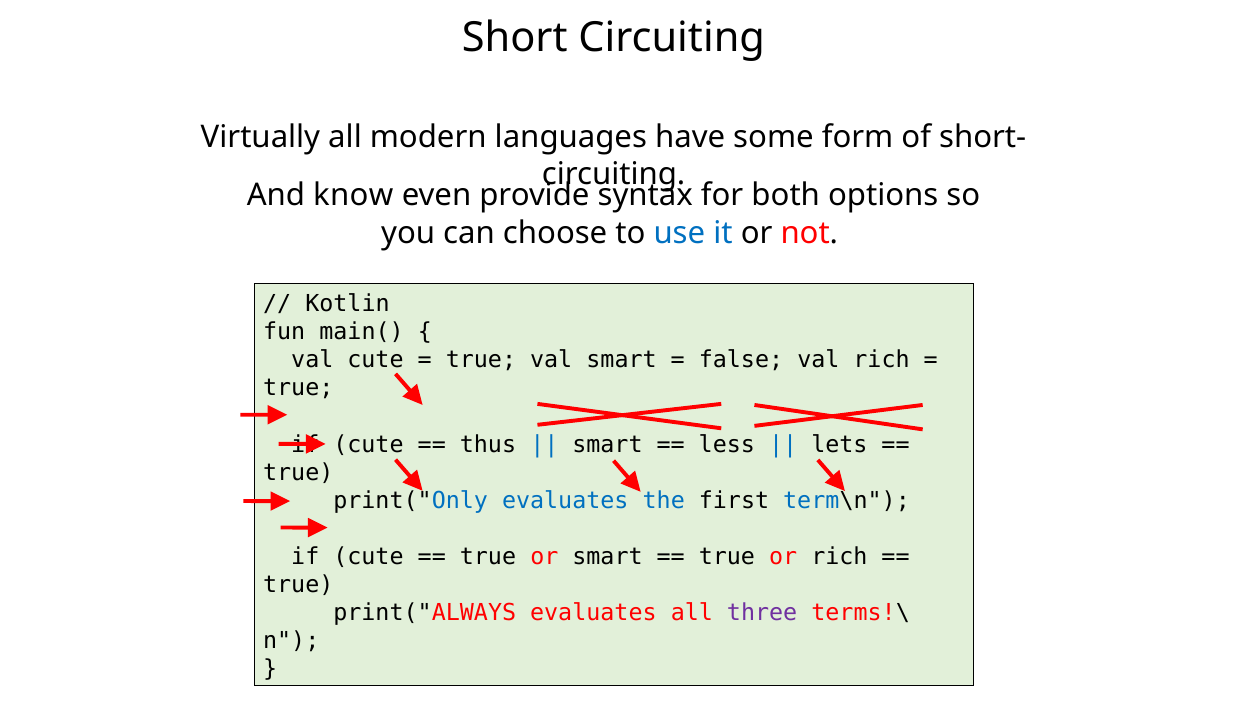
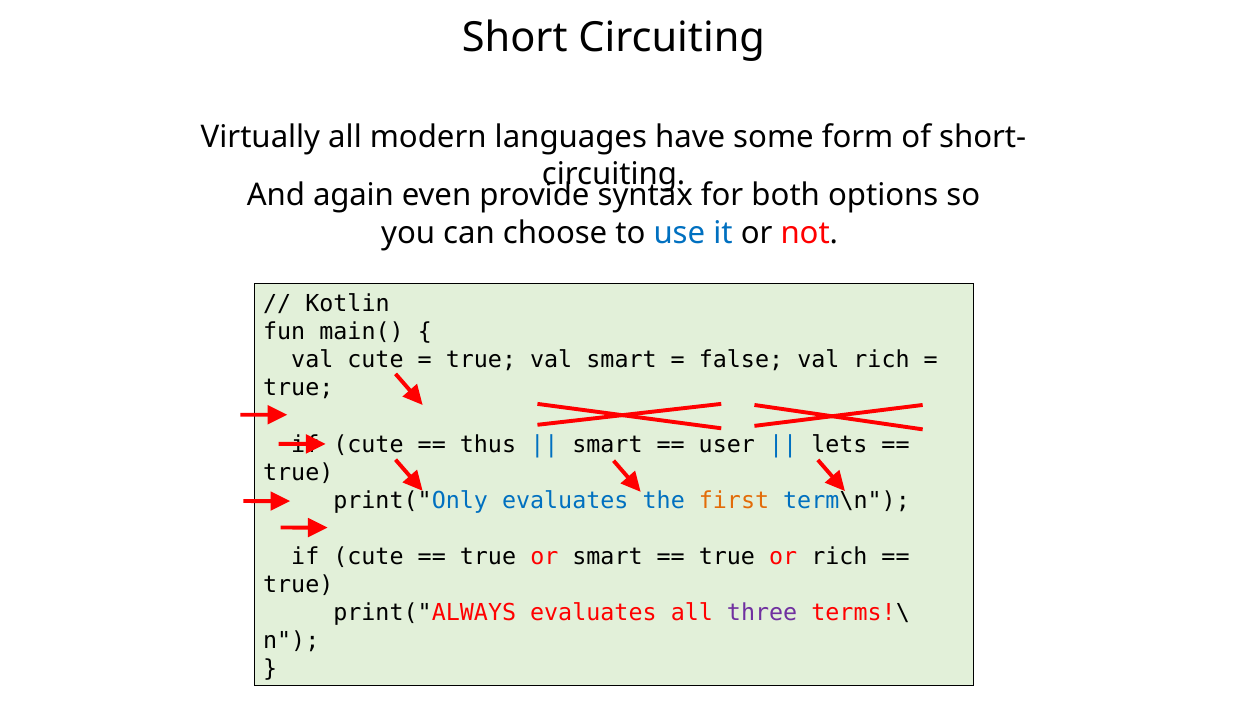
know: know -> again
less: less -> user
first colour: black -> orange
